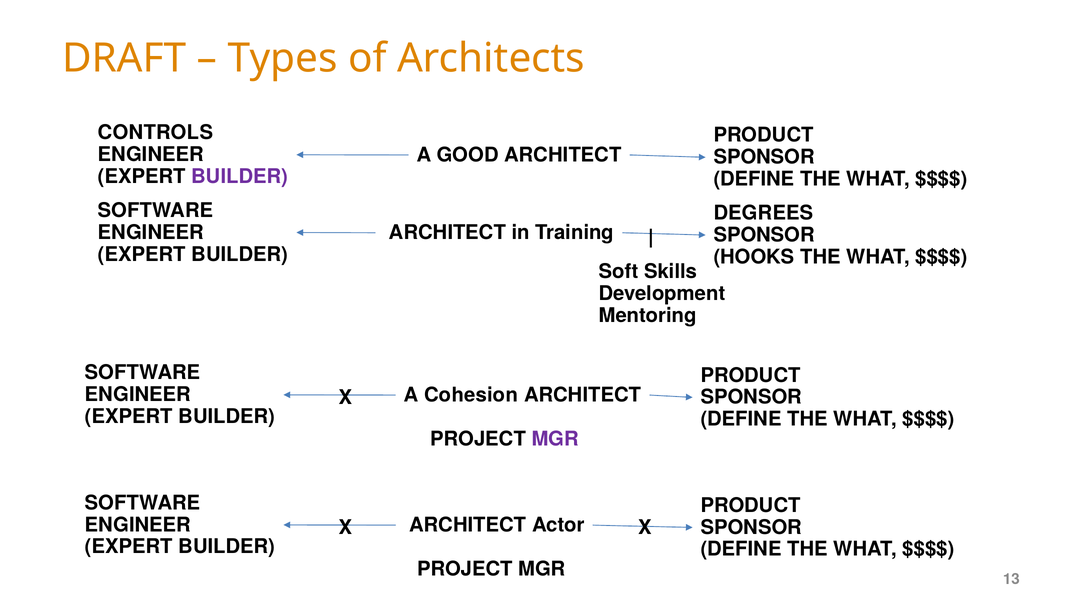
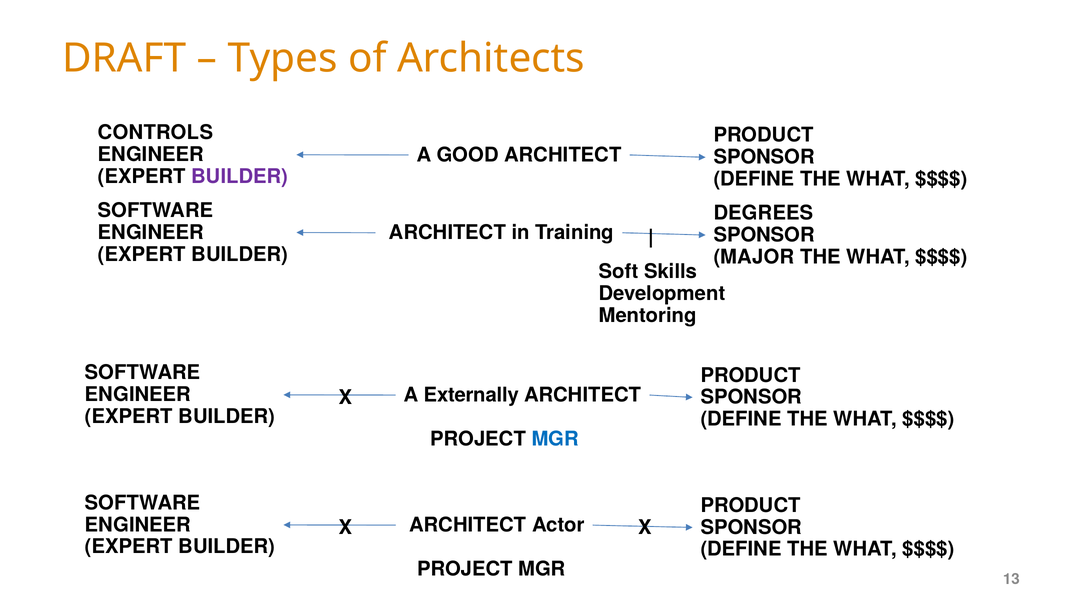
HOOKS: HOOKS -> MAJOR
Cohesion: Cohesion -> Externally
MGR at (555, 439) colour: purple -> blue
